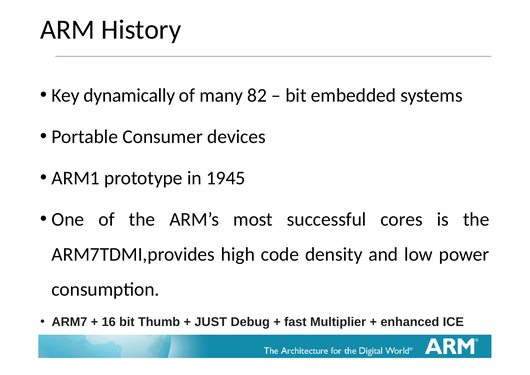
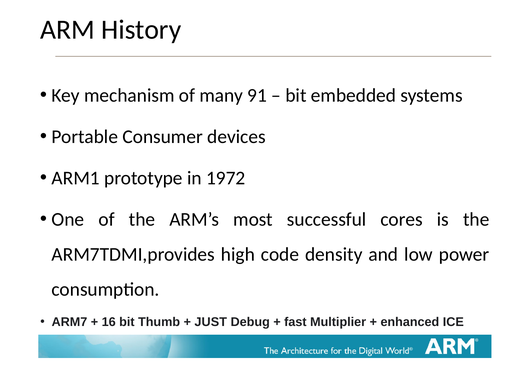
dynamically: dynamically -> mechanism
82: 82 -> 91
1945: 1945 -> 1972
